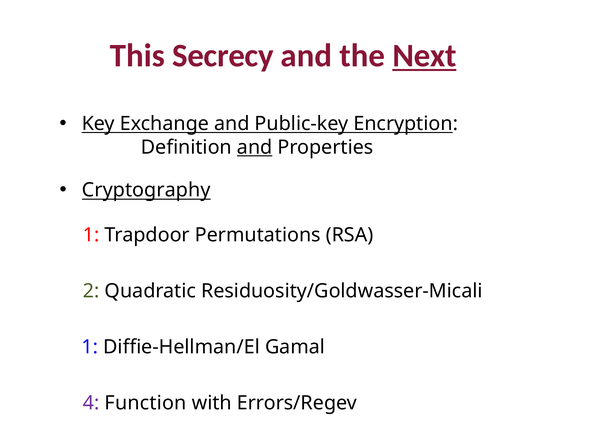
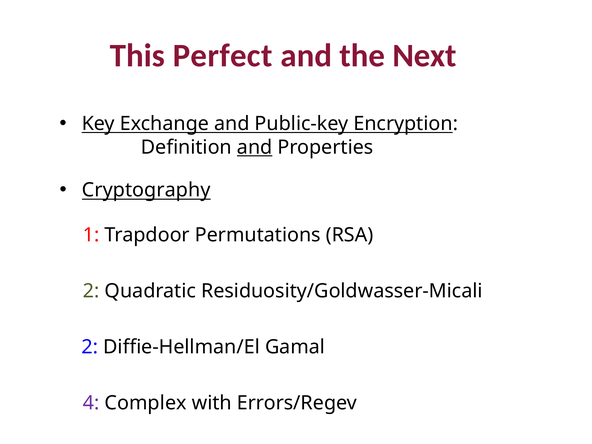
Secrecy: Secrecy -> Perfect
Next underline: present -> none
1 at (90, 347): 1 -> 2
Function: Function -> Complex
